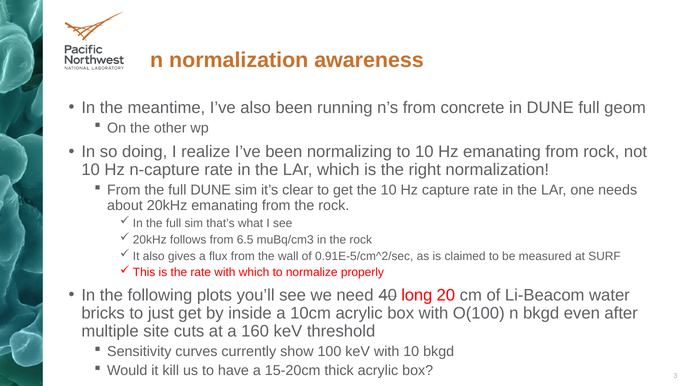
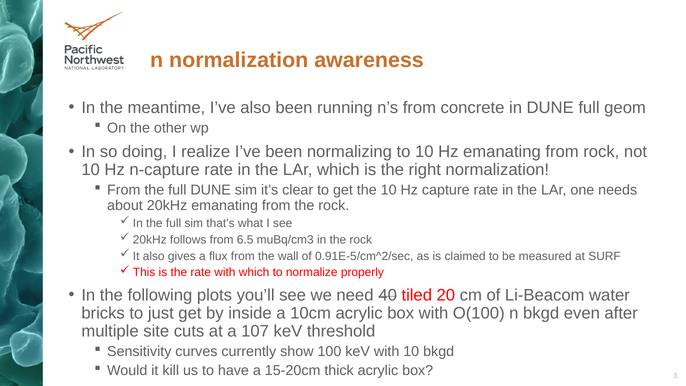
long: long -> tiled
160: 160 -> 107
